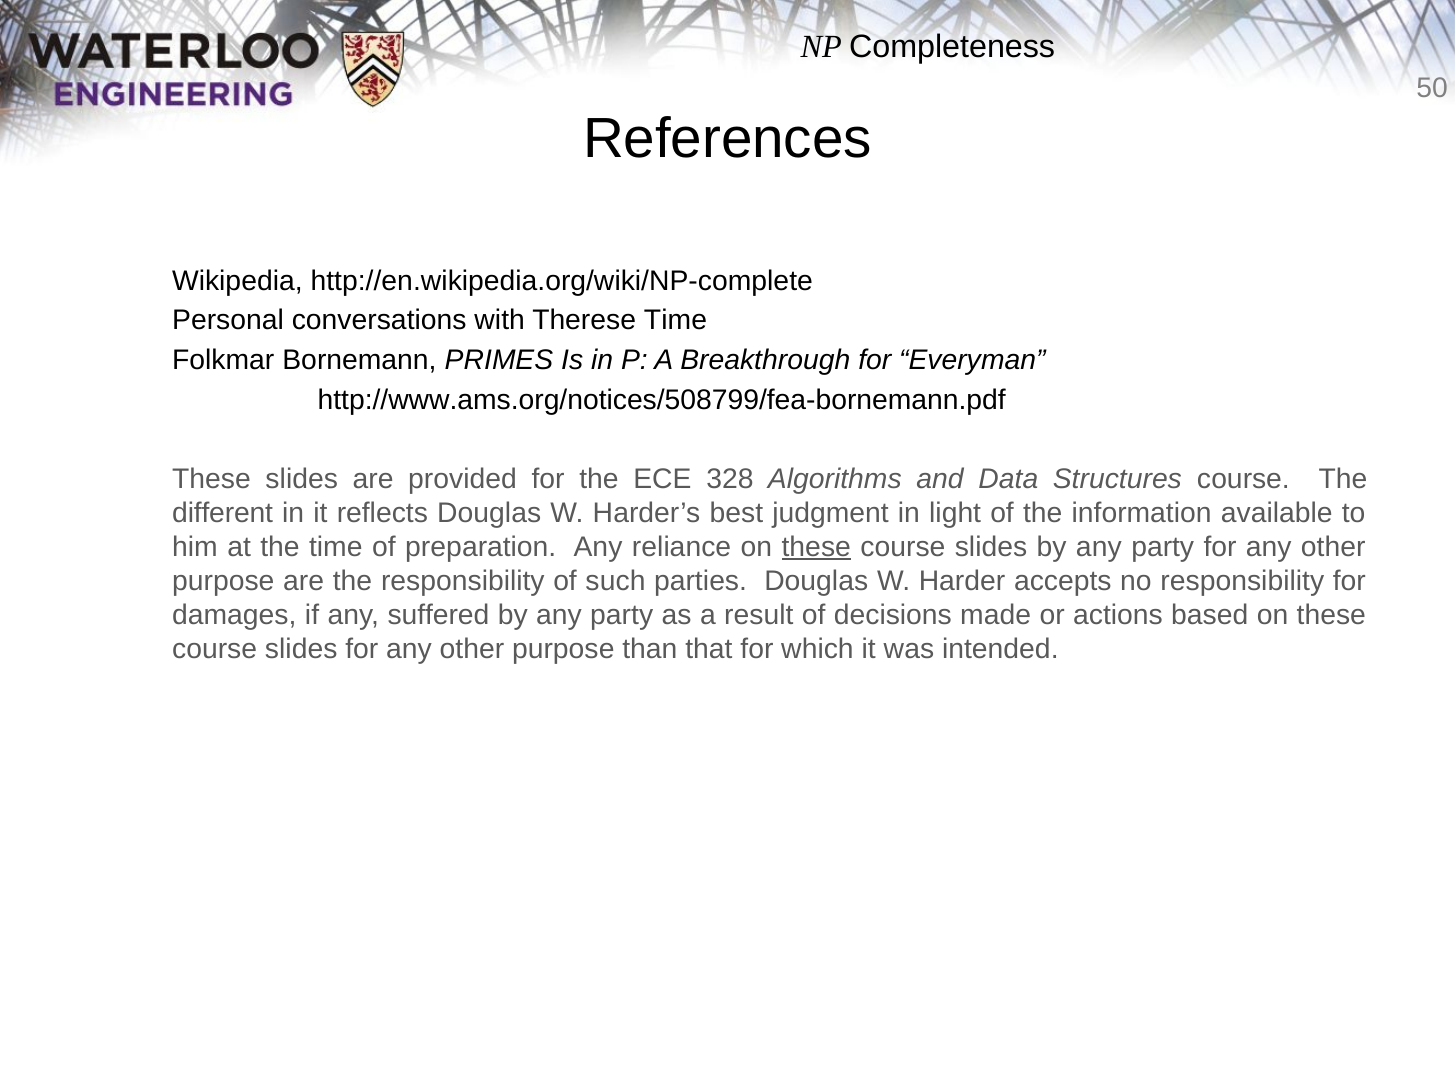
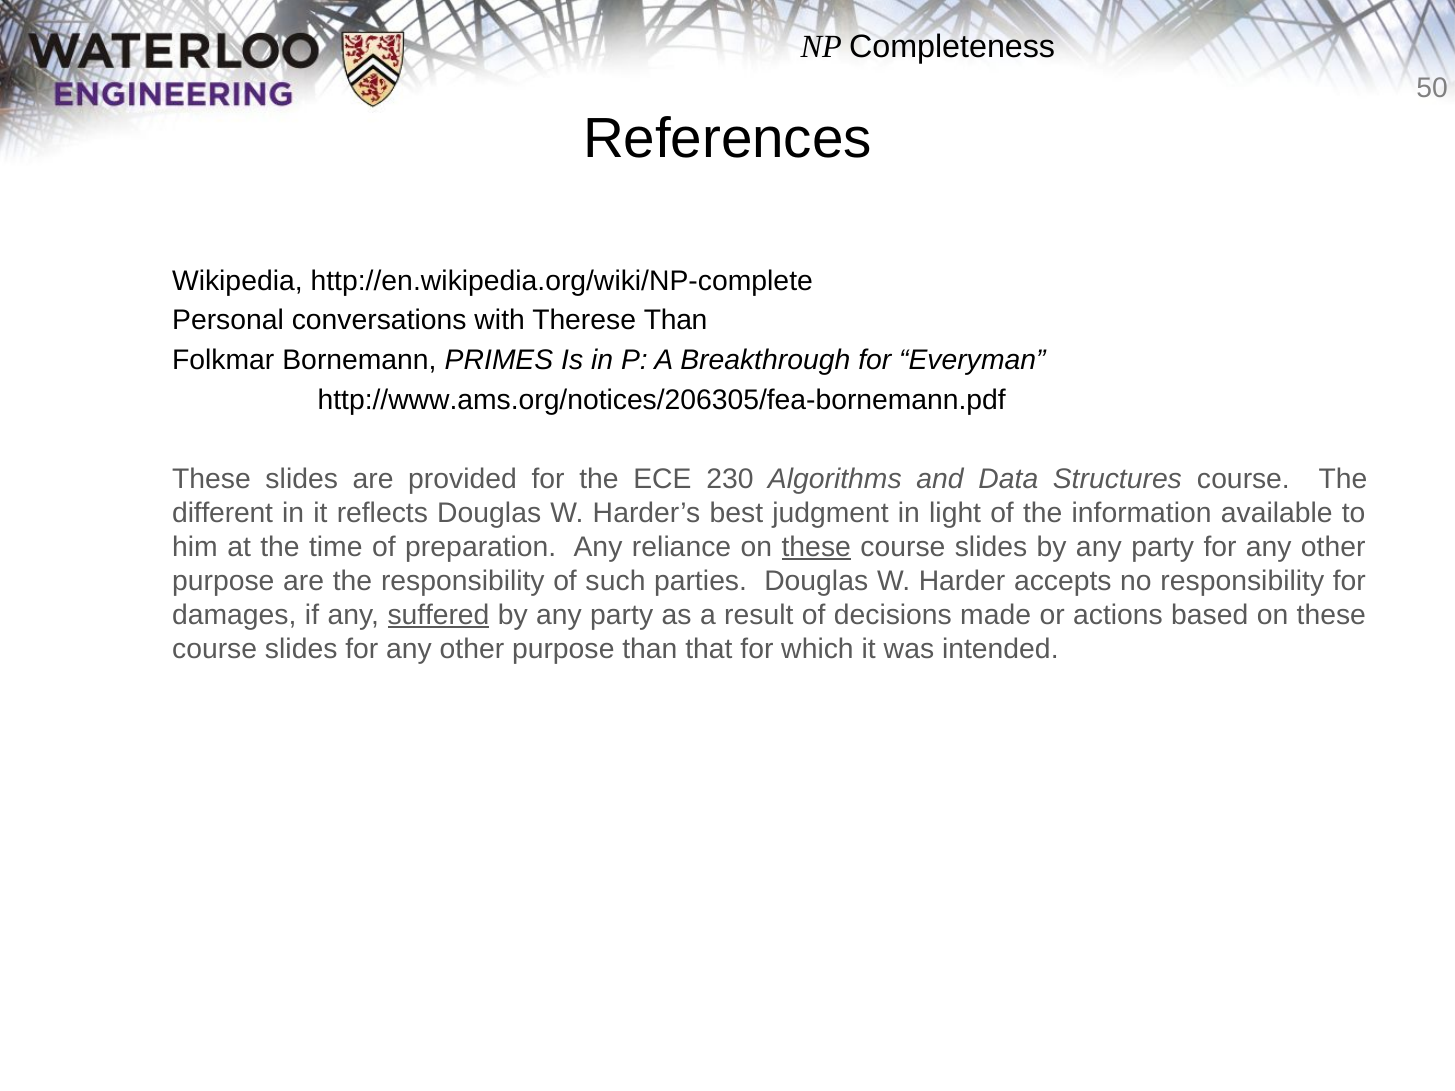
Therese Time: Time -> Than
http://www.ams.org/notices/508799/fea-bornemann.pdf: http://www.ams.org/notices/508799/fea-bornemann.pdf -> http://www.ams.org/notices/206305/fea-bornemann.pdf
328: 328 -> 230
suffered underline: none -> present
